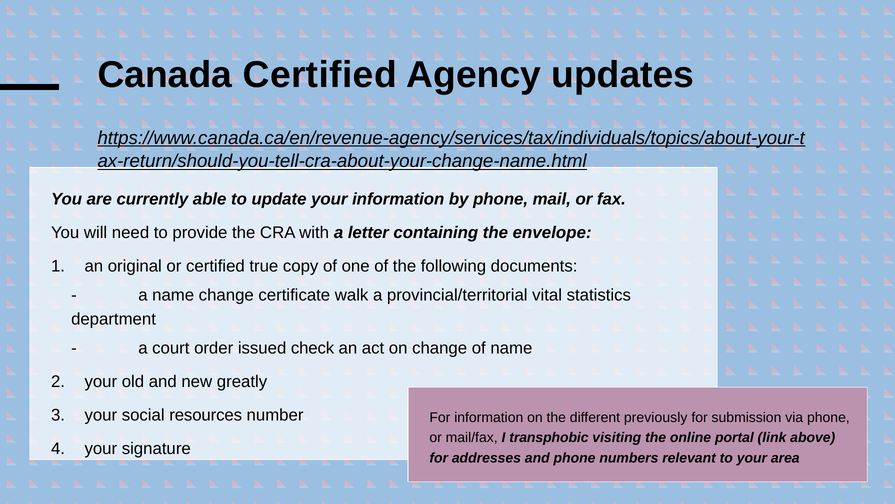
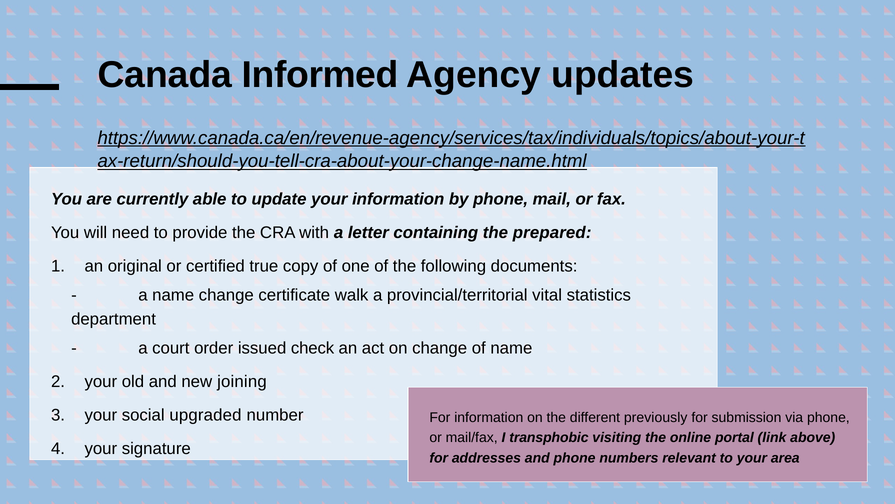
Canada Certified: Certified -> Informed
envelope: envelope -> prepared
greatly: greatly -> joining
resources: resources -> upgraded
